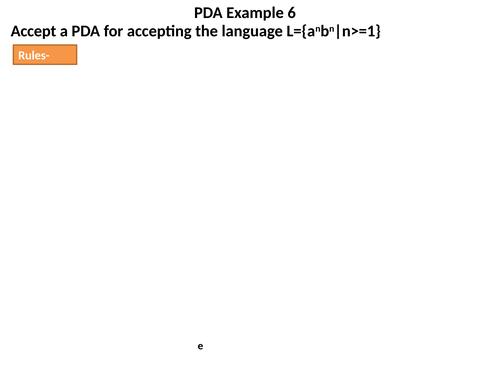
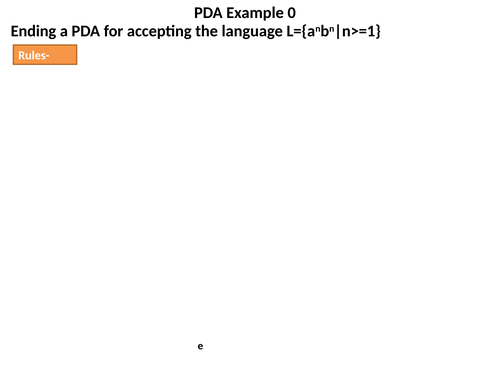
6: 6 -> 0
Accept: Accept -> Ending
